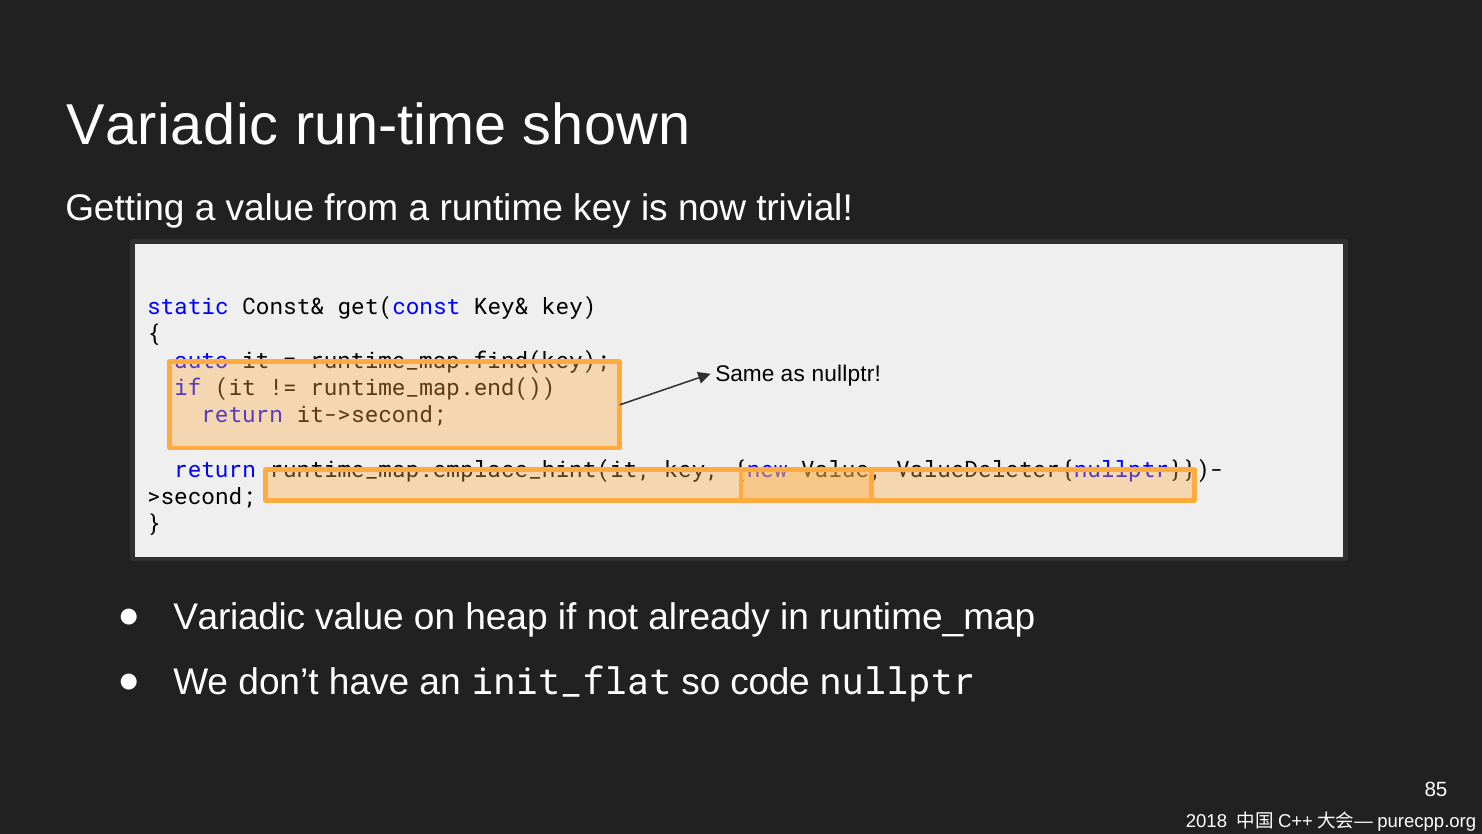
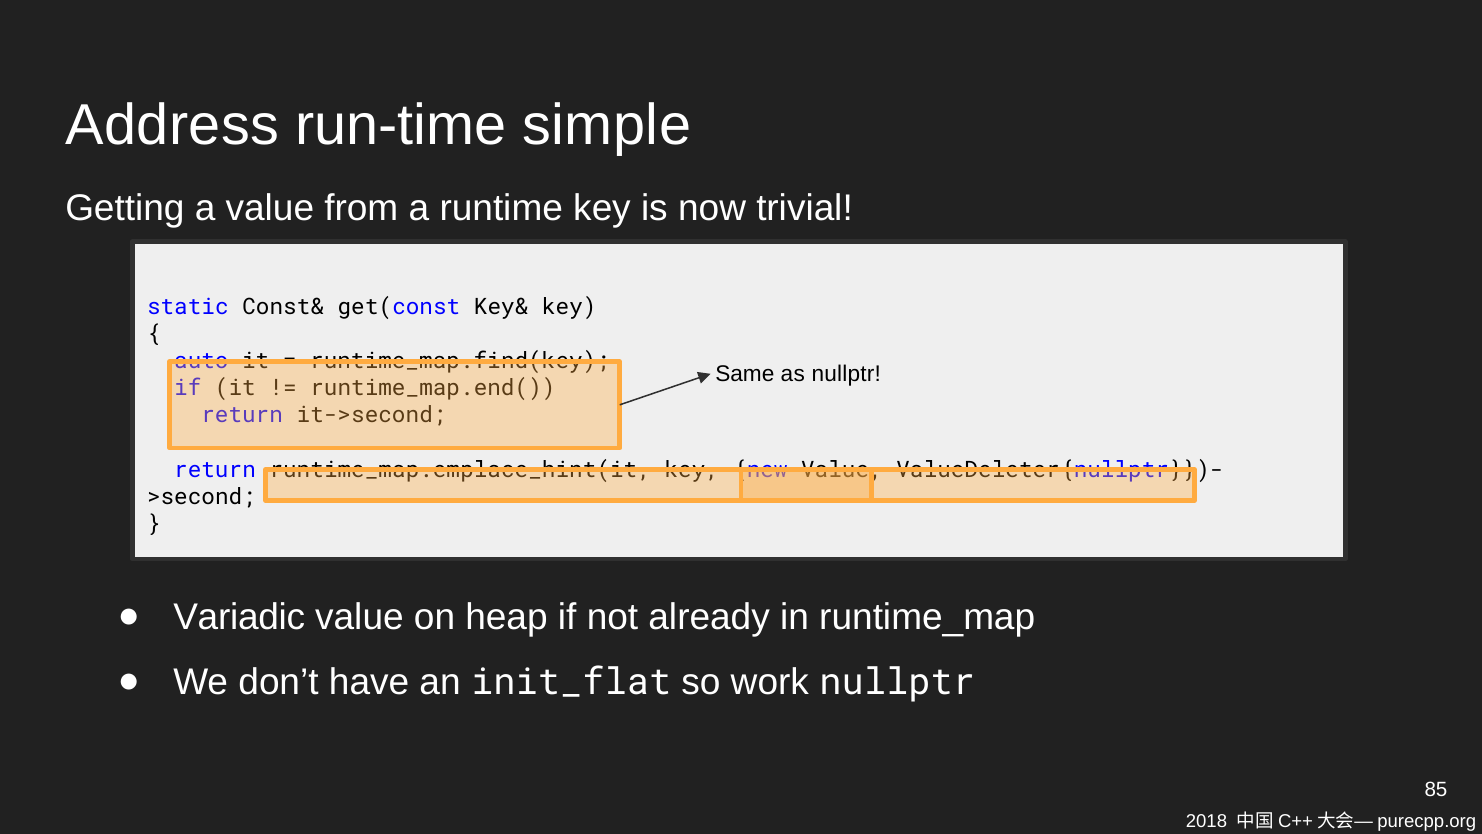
Variadic at (172, 126): Variadic -> Address
shown: shown -> simple
code: code -> work
